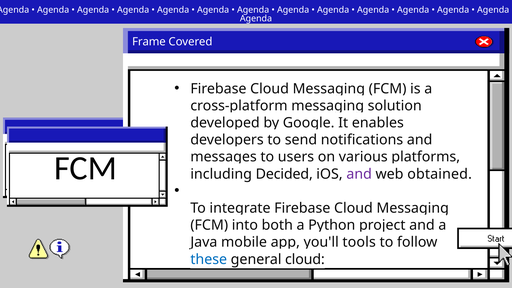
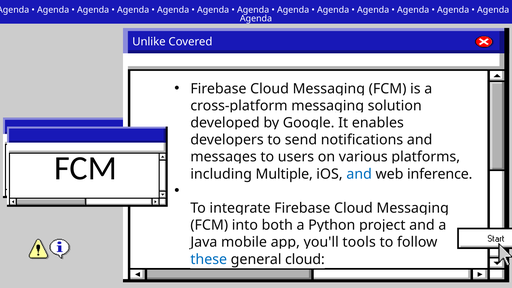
Frame: Frame -> Unlike
Decided: Decided -> Multiple
and at (359, 174) colour: purple -> blue
obtained: obtained -> inference
